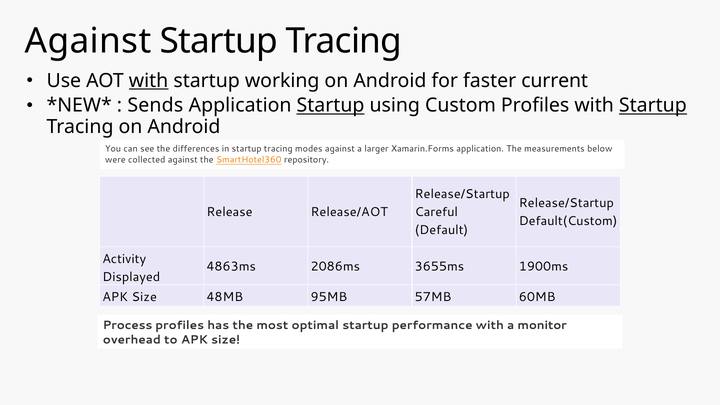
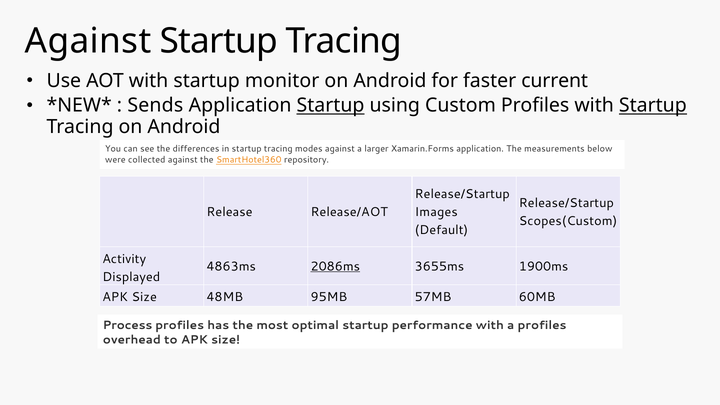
with at (149, 81) underline: present -> none
working: working -> monitor
Careful: Careful -> Images
Default(Custom: Default(Custom -> Scopes(Custom
2086ms underline: none -> present
a monitor: monitor -> profiles
